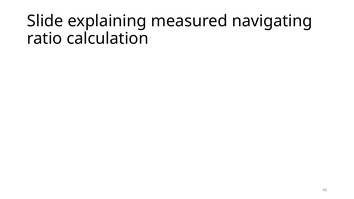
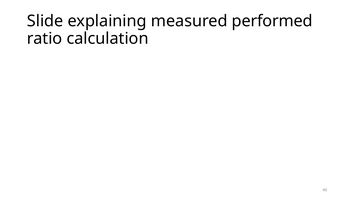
navigating: navigating -> performed
